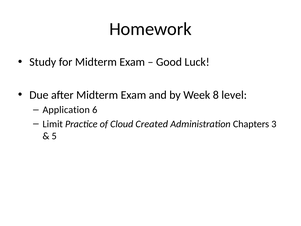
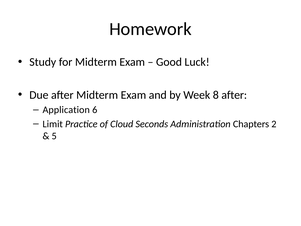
8 level: level -> after
Created: Created -> Seconds
3: 3 -> 2
